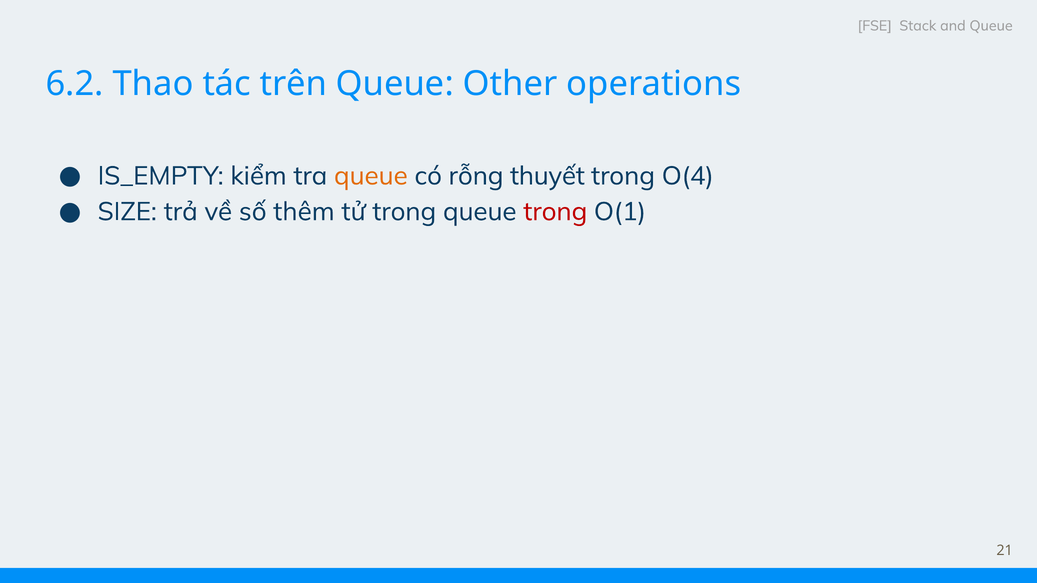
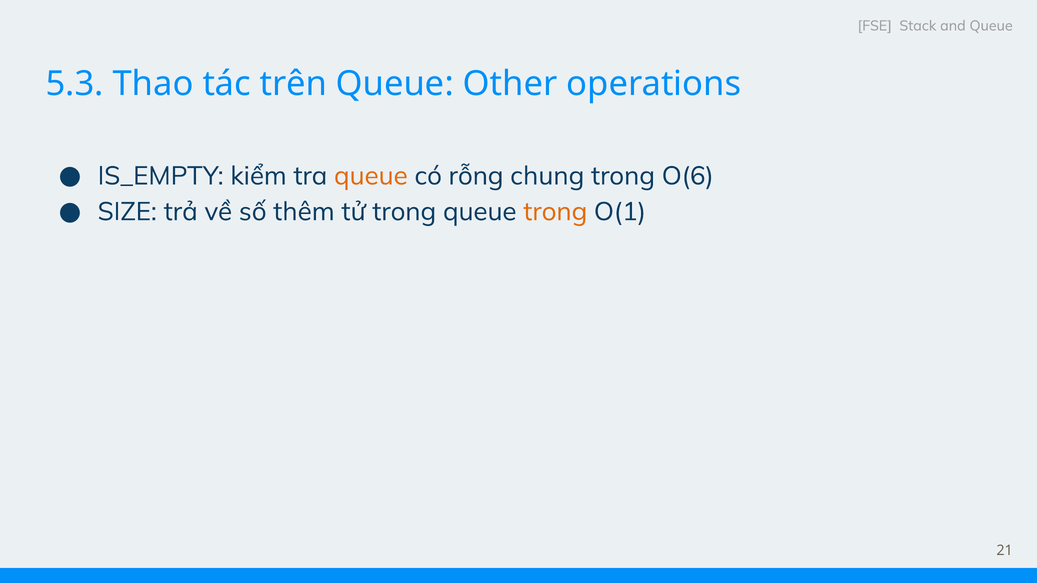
6.2: 6.2 -> 5.3
thuyết: thuyết -> chung
O(4: O(4 -> O(6
trong at (555, 212) colour: red -> orange
